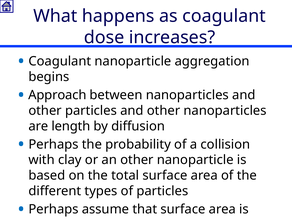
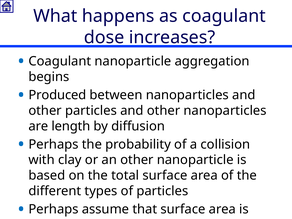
Approach: Approach -> Produced
